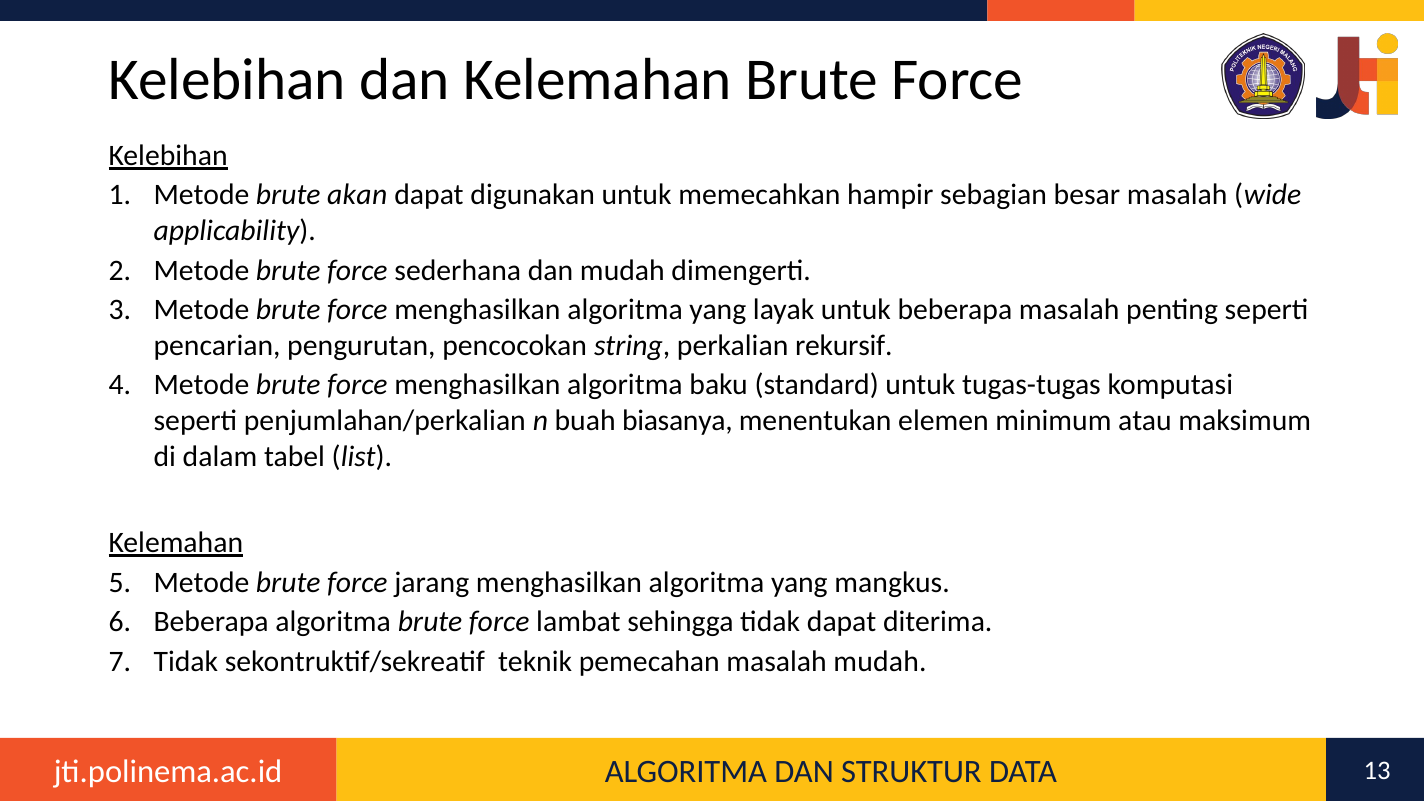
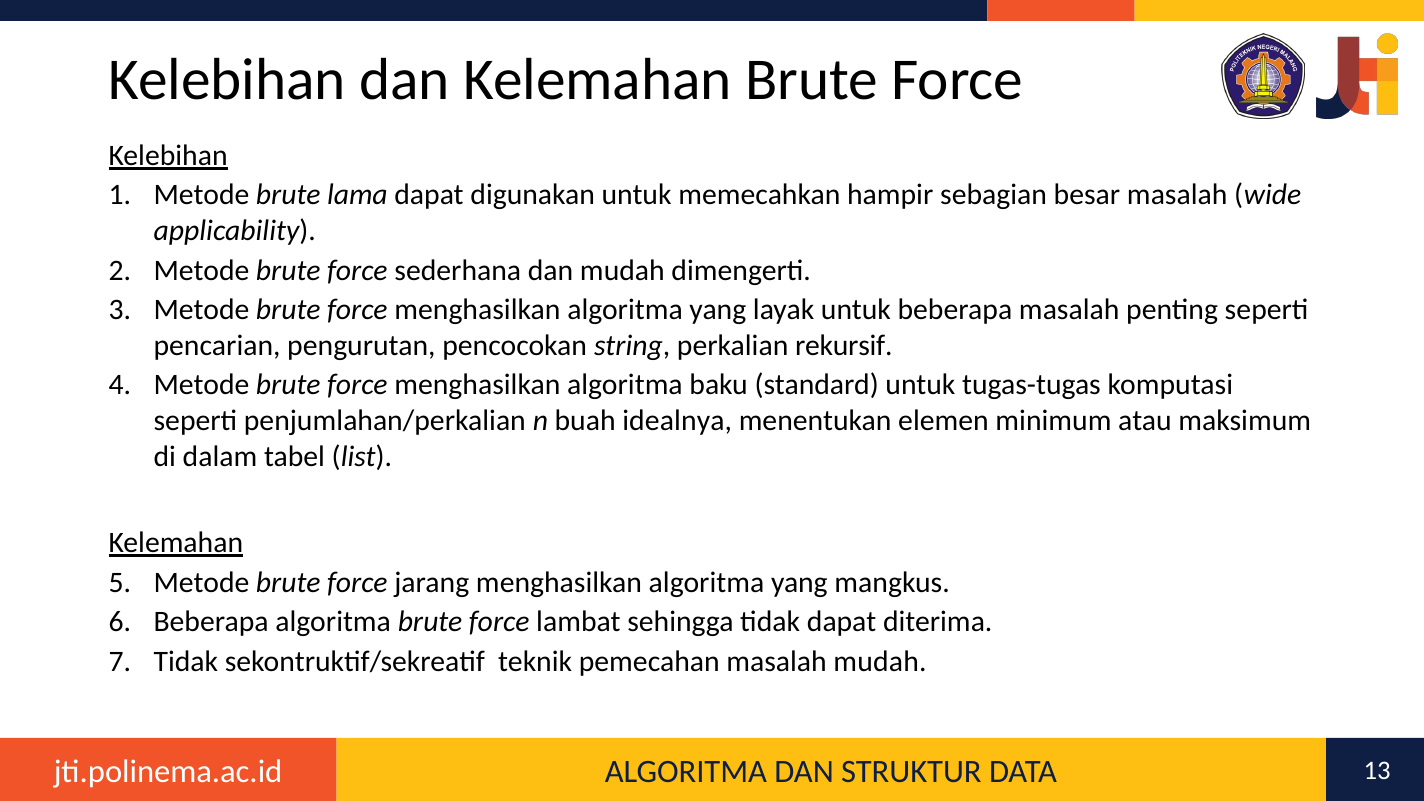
akan: akan -> lama
biasanya: biasanya -> idealnya
